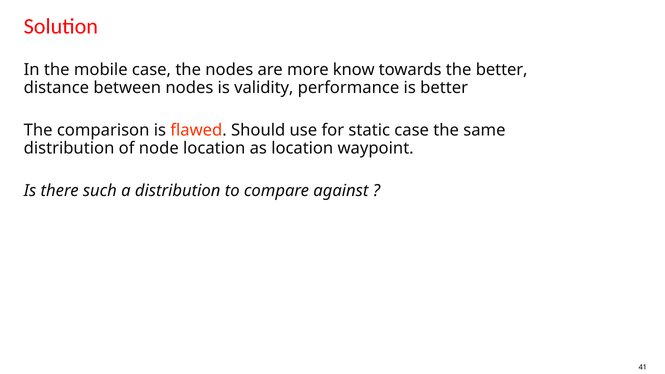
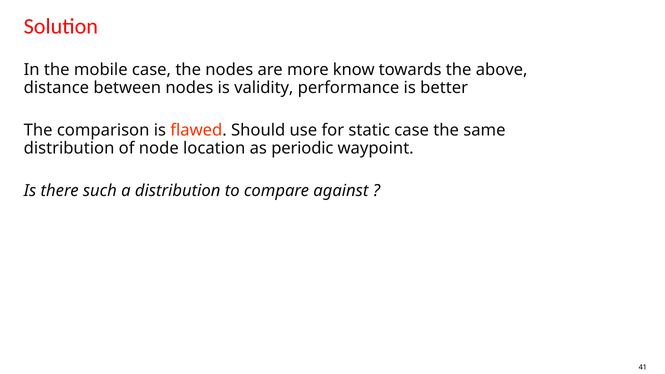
the better: better -> above
as location: location -> periodic
